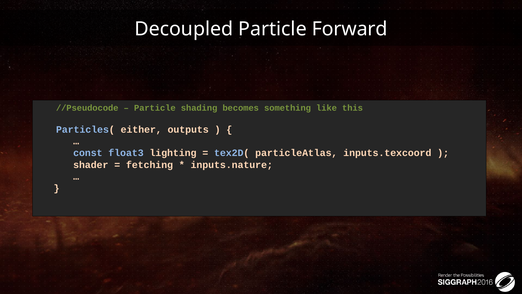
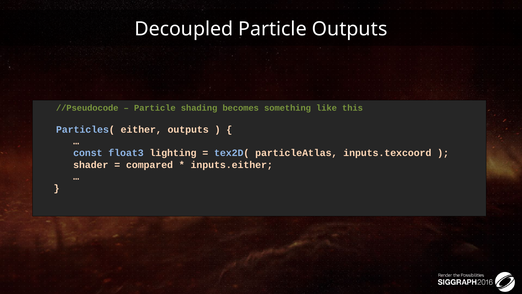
Particle Forward: Forward -> Outputs
fetching: fetching -> compared
inputs.nature: inputs.nature -> inputs.either
